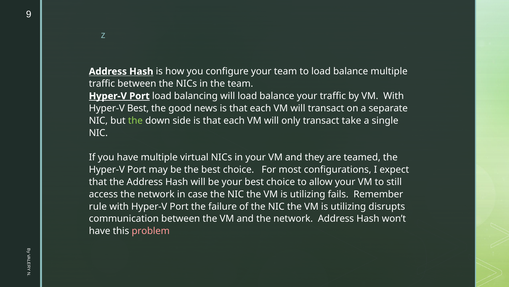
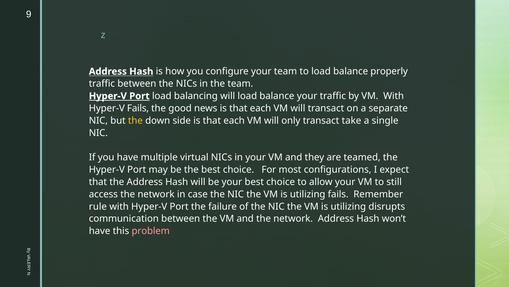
balance multiple: multiple -> properly
Hyper-V Best: Best -> Fails
the at (135, 120) colour: light green -> yellow
